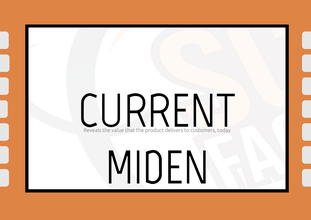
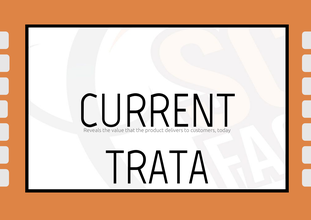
MIDEN: MIDEN -> TRATA
